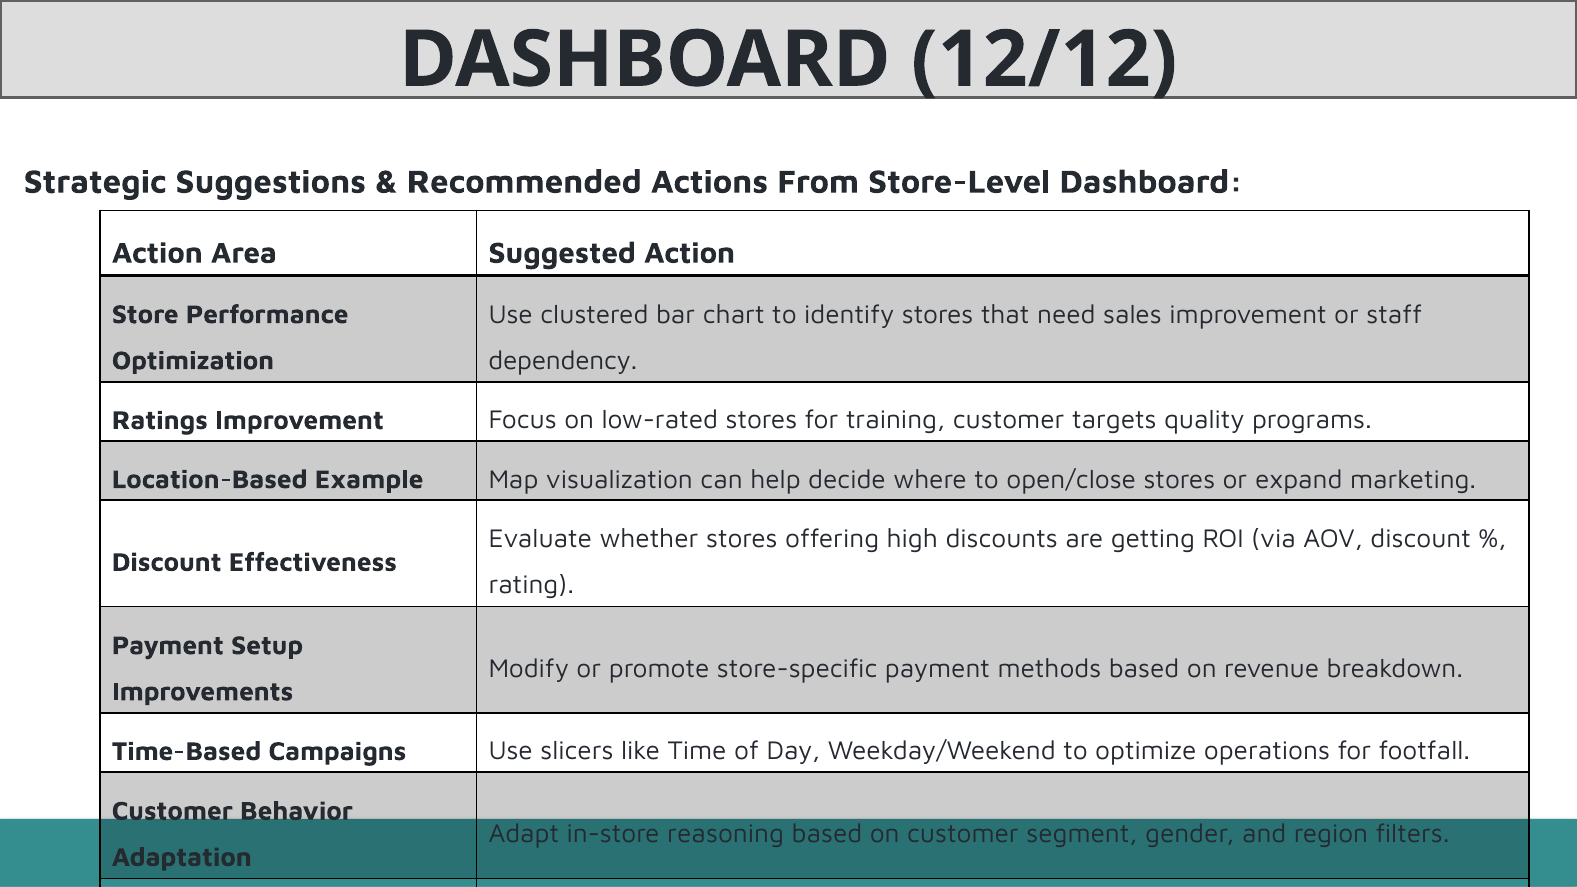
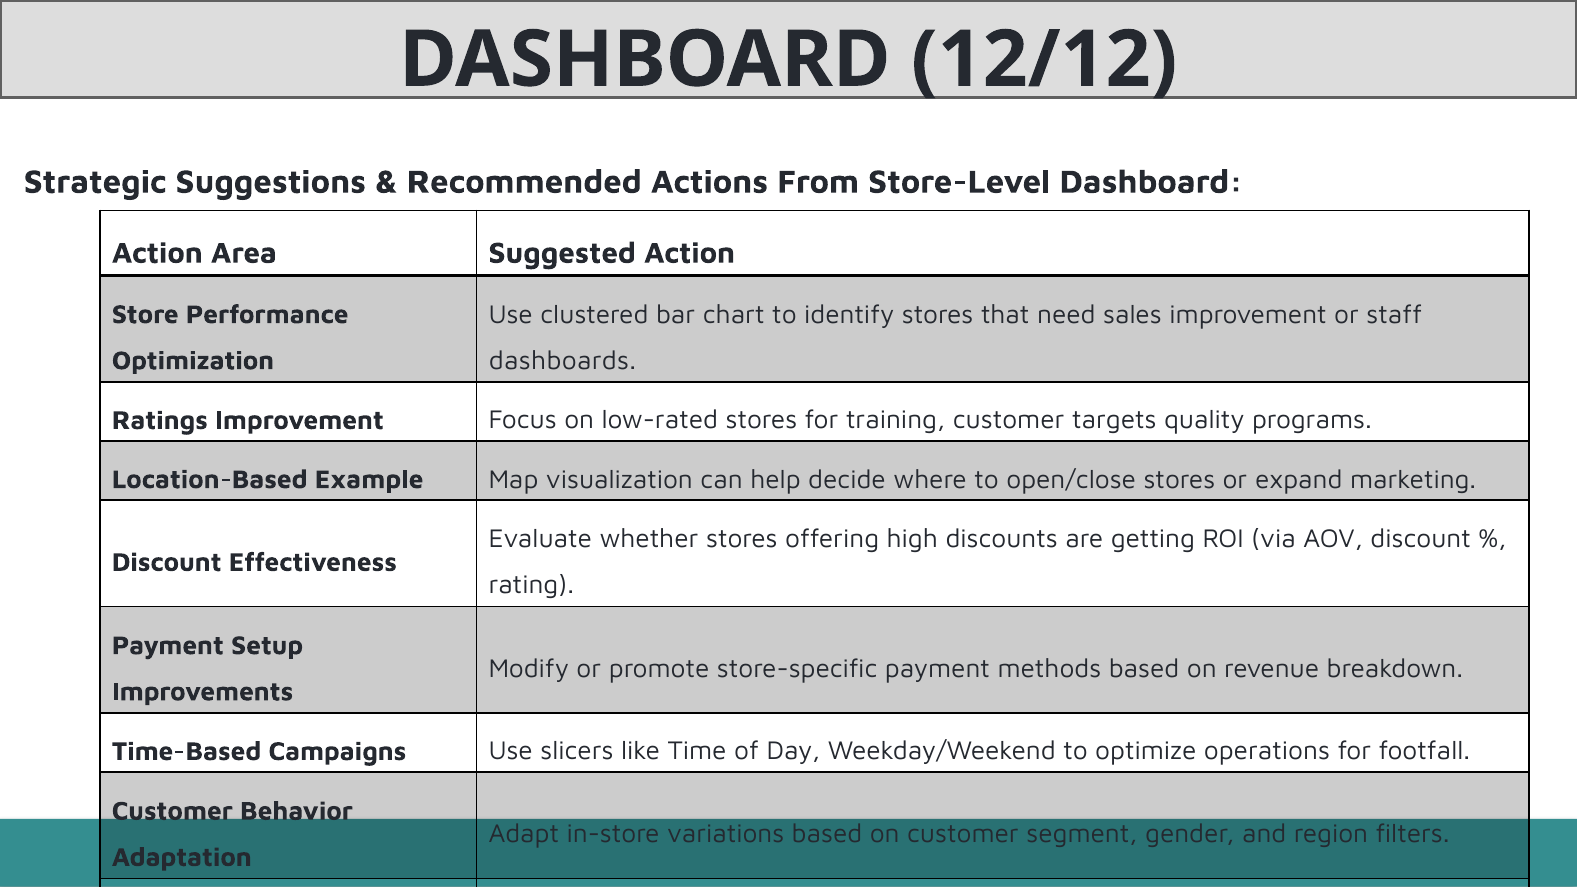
dependency: dependency -> dashboards
reasoning: reasoning -> variations
